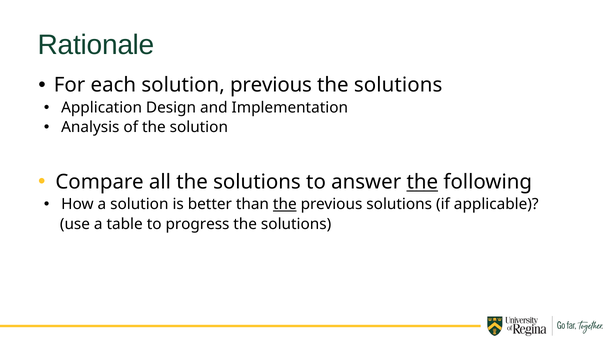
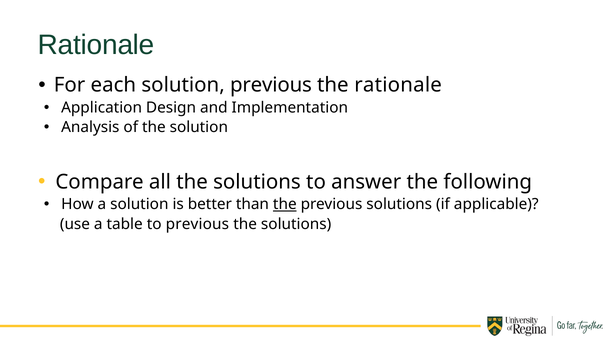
solutions at (398, 85): solutions -> rationale
the at (422, 182) underline: present -> none
to progress: progress -> previous
